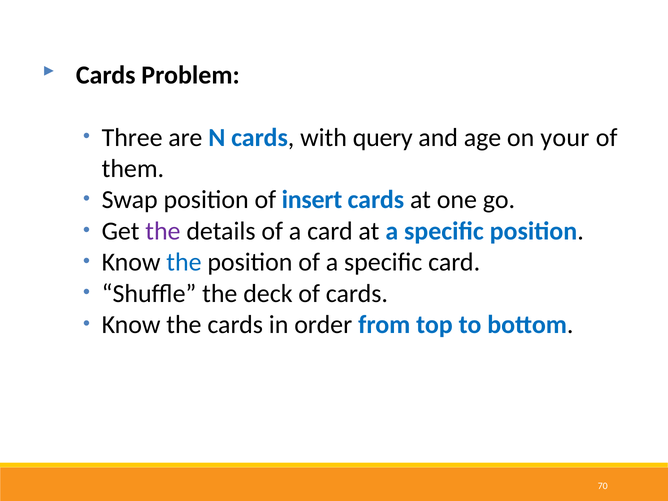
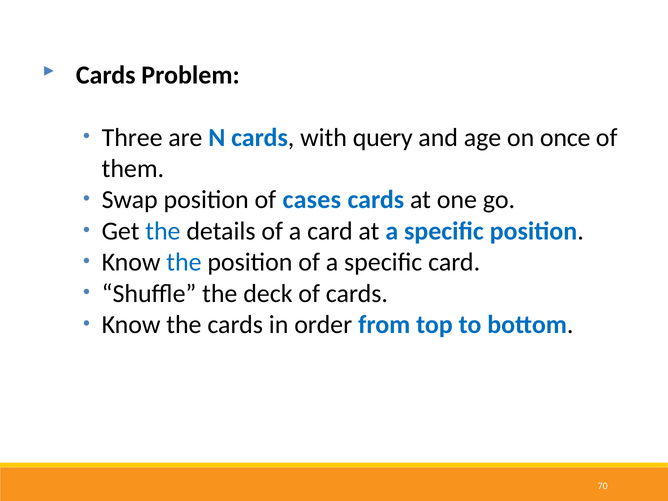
your: your -> once
insert: insert -> cases
the at (163, 231) colour: purple -> blue
